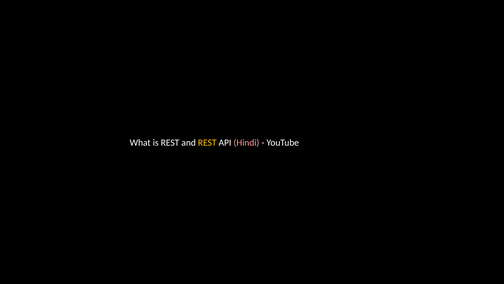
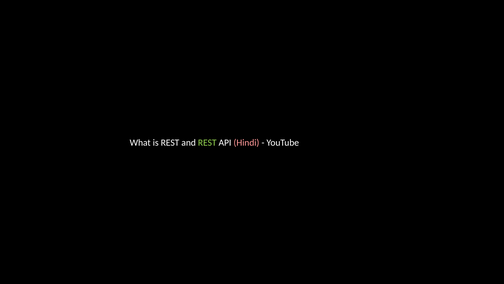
REST at (207, 142) colour: yellow -> light green
